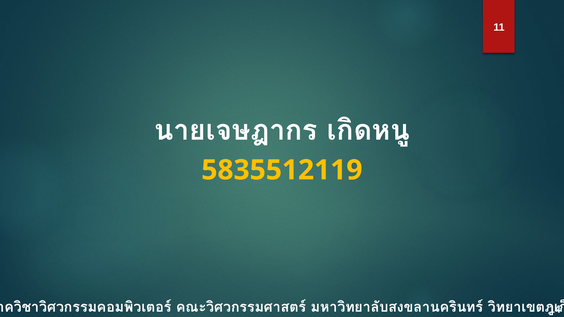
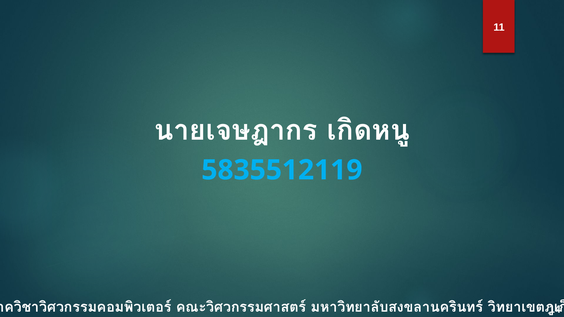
5835512119 colour: yellow -> light blue
